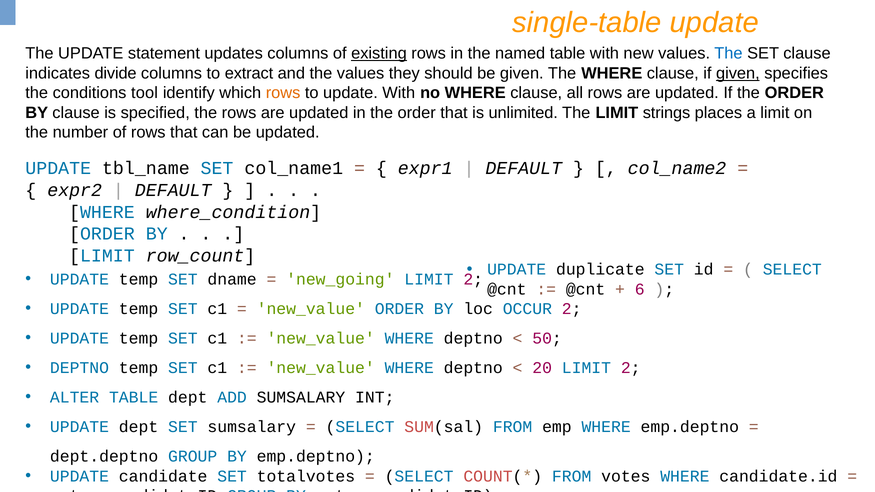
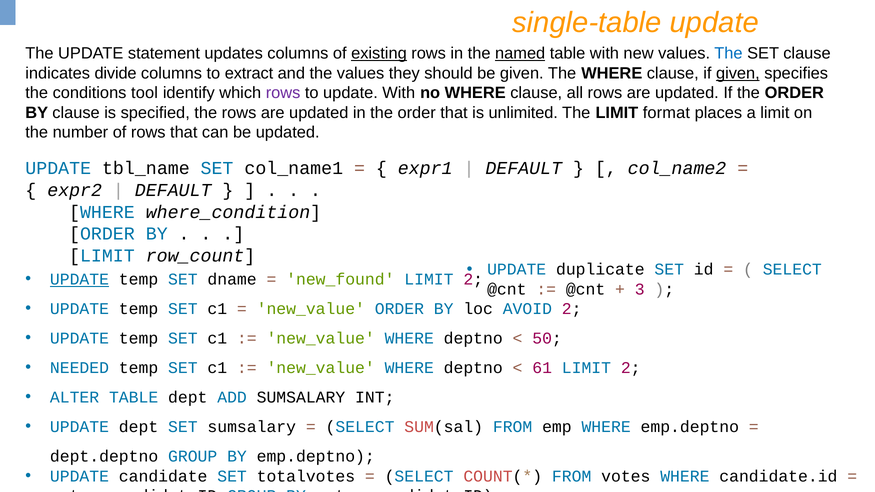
named underline: none -> present
rows at (283, 93) colour: orange -> purple
strings: strings -> format
UPDATE at (79, 279) underline: none -> present
new_going: new_going -> new_found
6: 6 -> 3
OCCUR: OCCUR -> AVOID
DEPTNO at (79, 368): DEPTNO -> NEEDED
20: 20 -> 61
